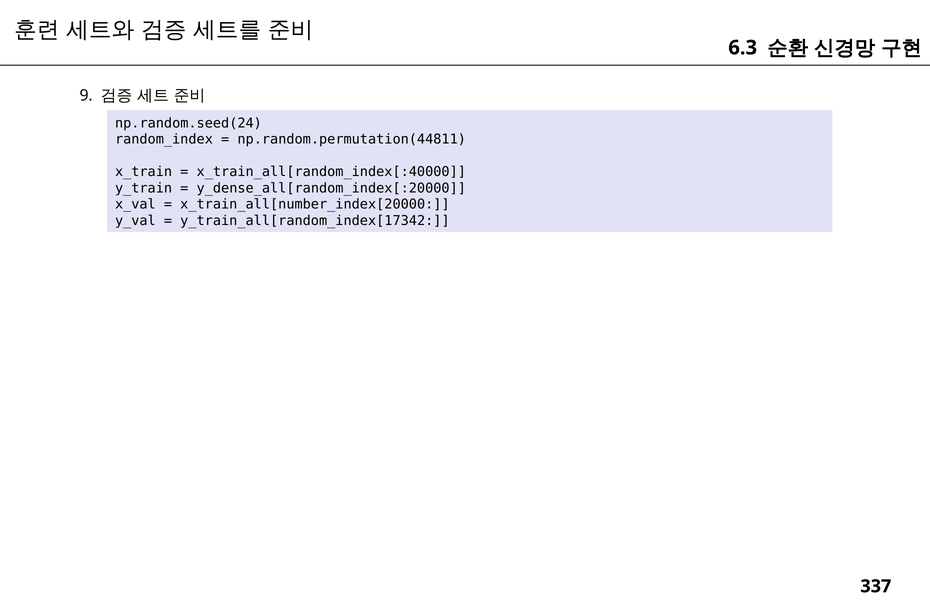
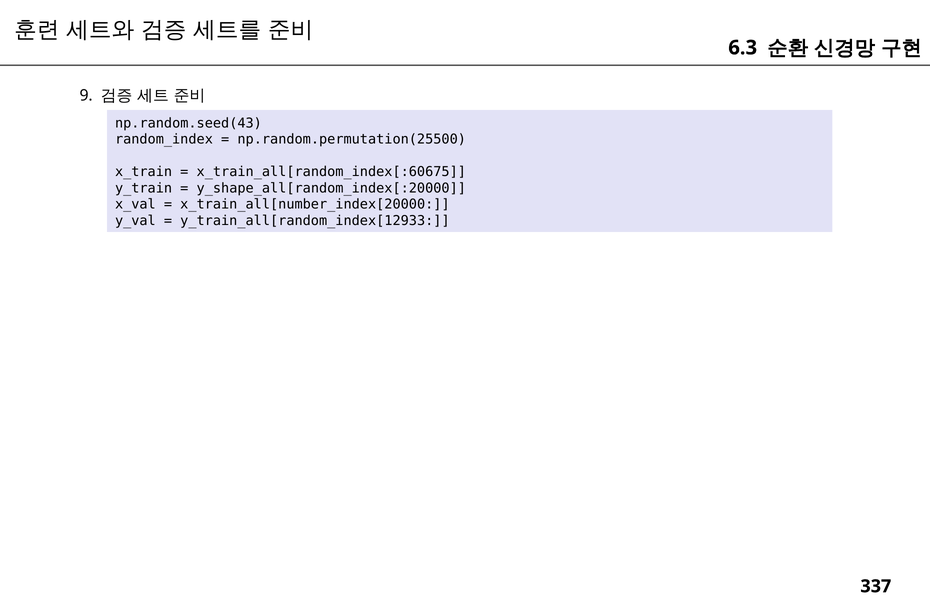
np.random.seed(24: np.random.seed(24 -> np.random.seed(43
np.random.permutation(44811: np.random.permutation(44811 -> np.random.permutation(25500
x_train_all[random_index[:40000: x_train_all[random_index[:40000 -> x_train_all[random_index[:60675
y_dense_all[random_index[:20000: y_dense_all[random_index[:20000 -> y_shape_all[random_index[:20000
y_train_all[random_index[17342: y_train_all[random_index[17342 -> y_train_all[random_index[12933
